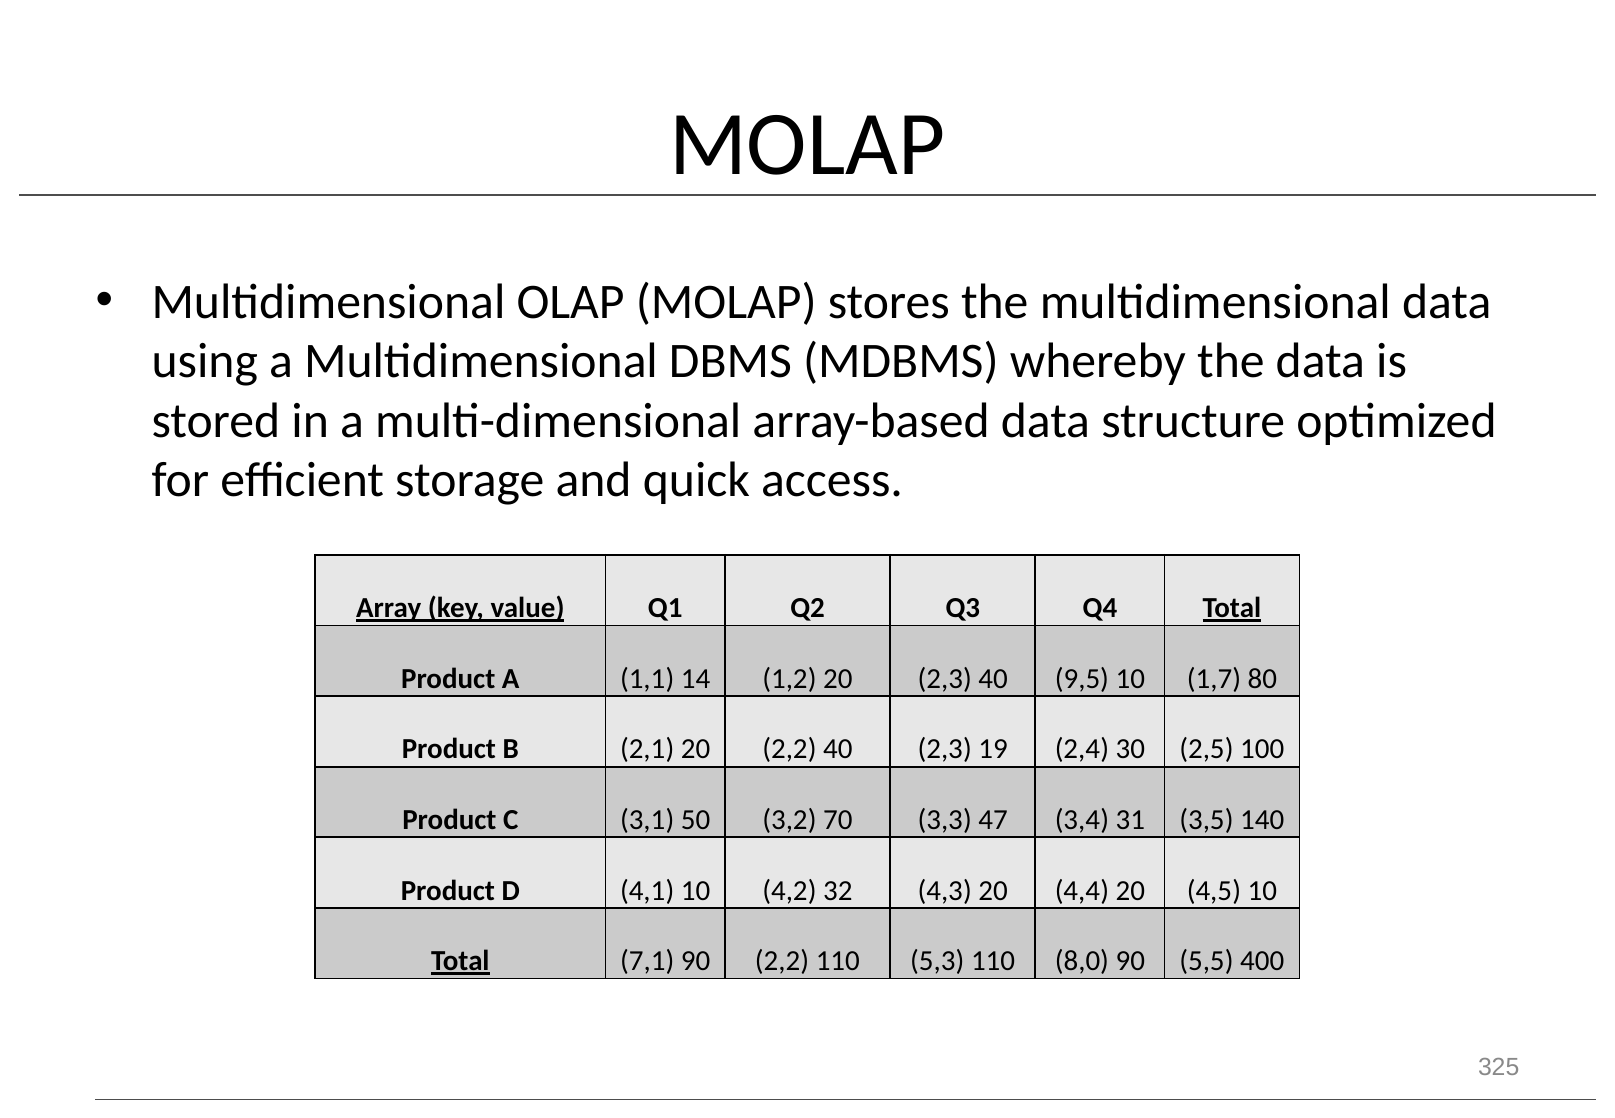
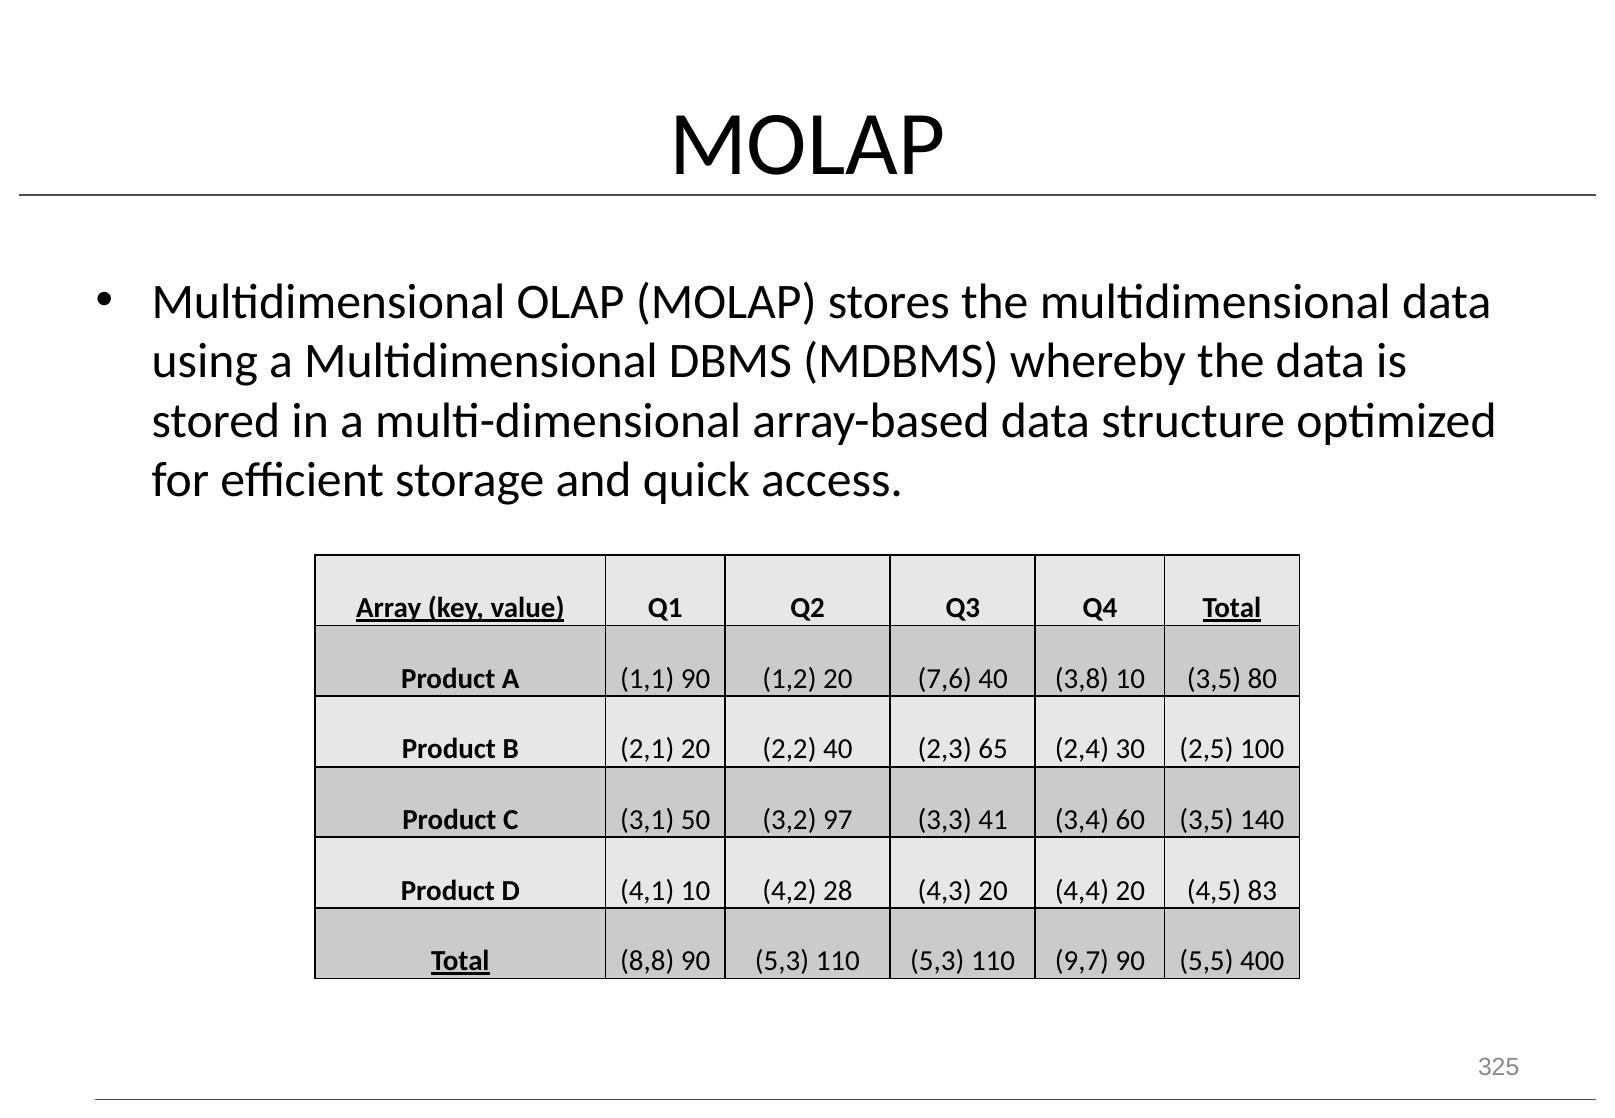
1,1 14: 14 -> 90
20 2,3: 2,3 -> 7,6
9,5: 9,5 -> 3,8
10 1,7: 1,7 -> 3,5
19: 19 -> 65
70: 70 -> 97
47: 47 -> 41
31: 31 -> 60
32: 32 -> 28
4,5 10: 10 -> 83
7,1: 7,1 -> 8,8
90 2,2: 2,2 -> 5,3
8,0: 8,0 -> 9,7
